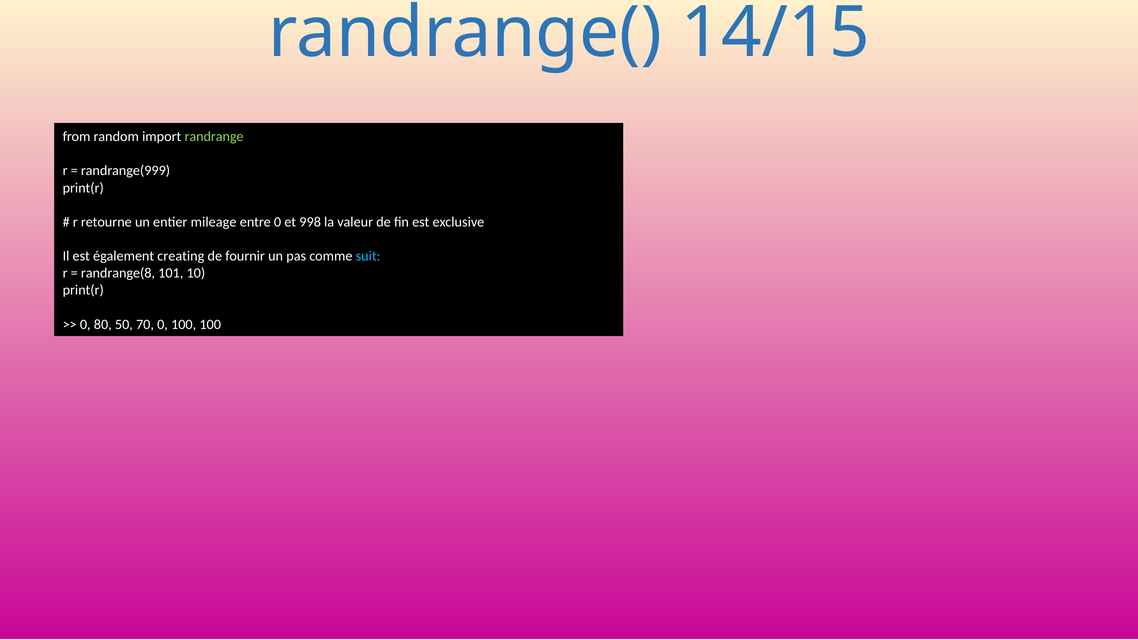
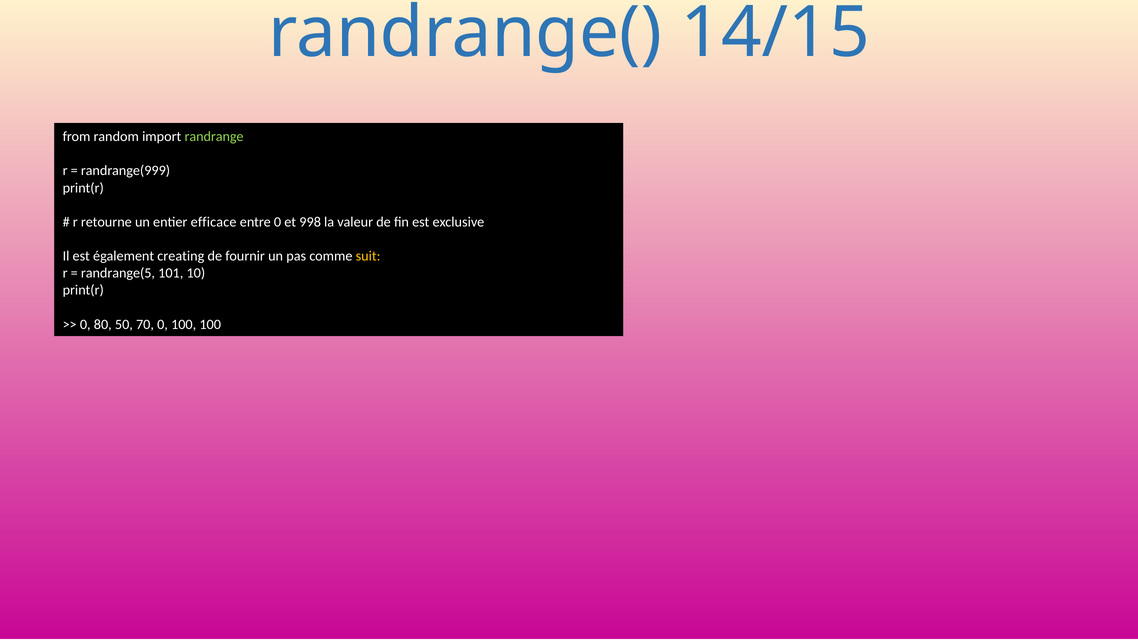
mileage: mileage -> efficace
suit colour: light blue -> yellow
randrange(8: randrange(8 -> randrange(5
